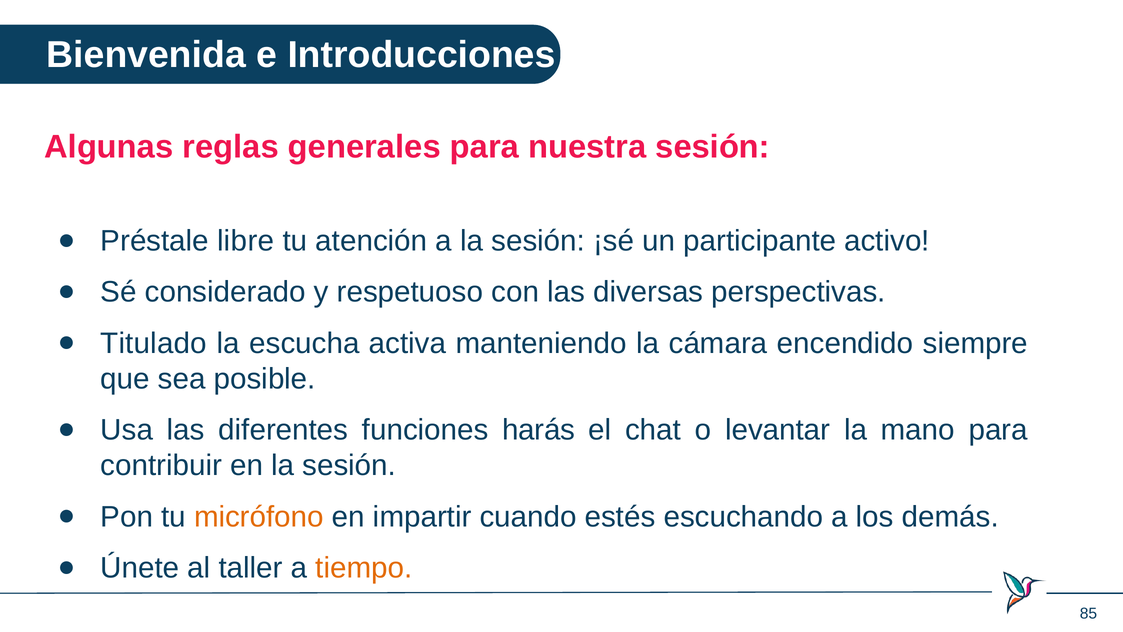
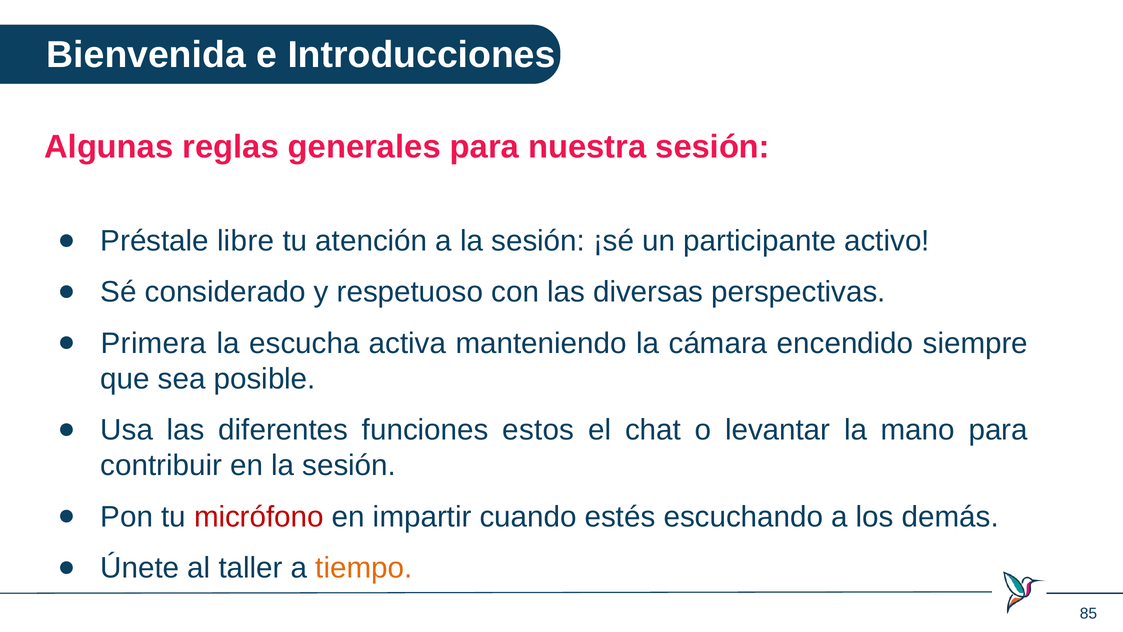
Titulado: Titulado -> Primera
harás: harás -> estos
micrófono colour: orange -> red
